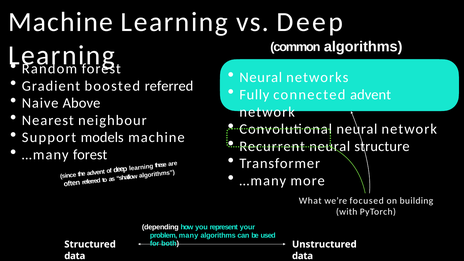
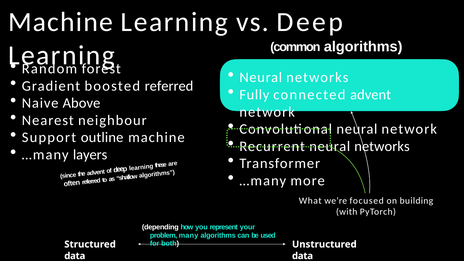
models: models -> outline
Recurrent neural structure: structure -> networks
…many forest: forest -> layers
